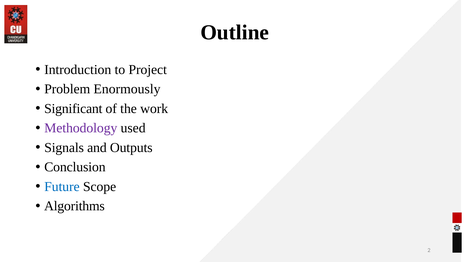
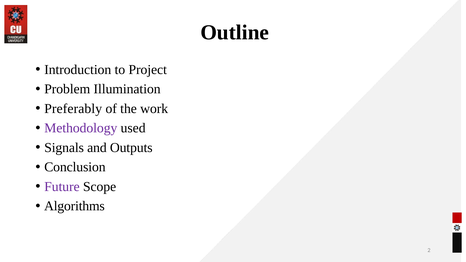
Enormously: Enormously -> Illumination
Significant: Significant -> Preferably
Future colour: blue -> purple
